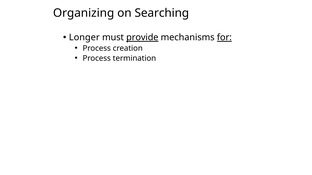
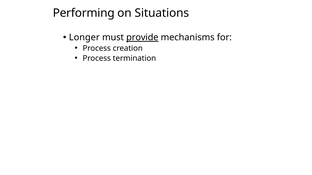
Organizing: Organizing -> Performing
Searching: Searching -> Situations
for underline: present -> none
